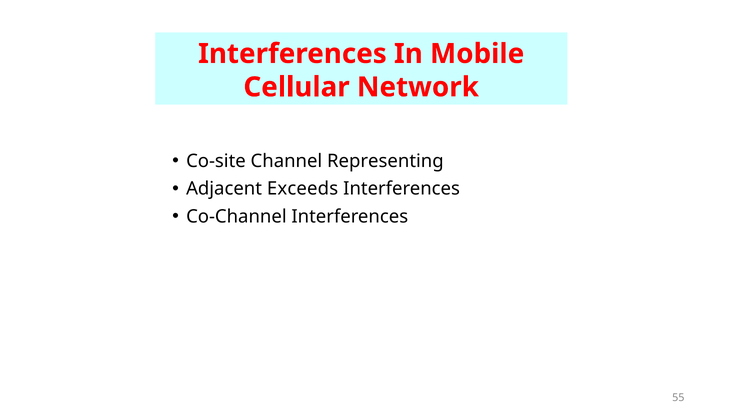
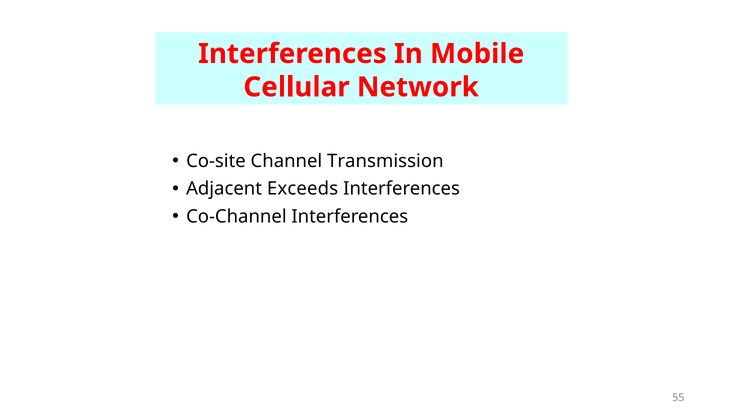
Representing: Representing -> Transmission
